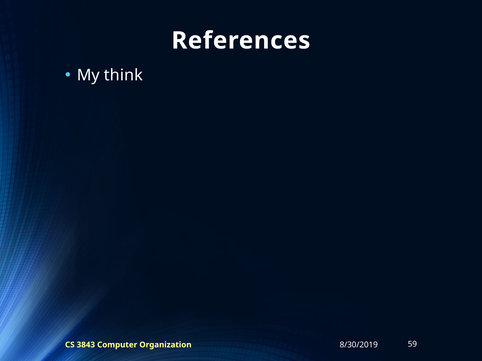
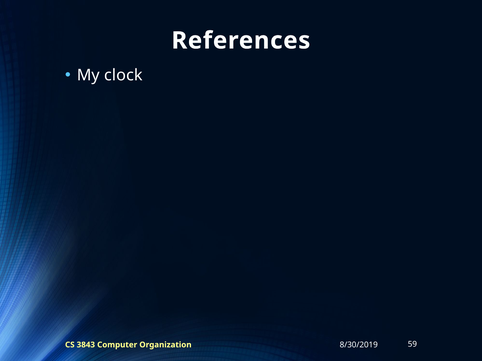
think: think -> clock
